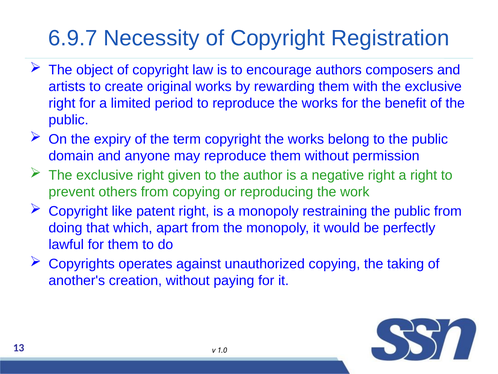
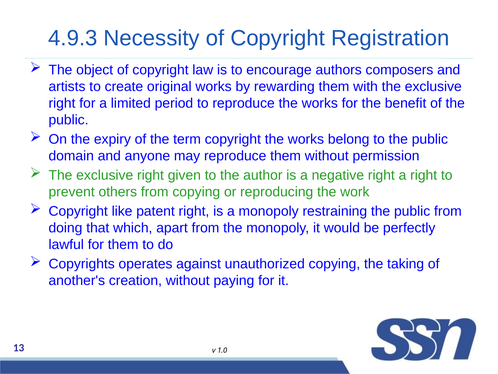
6.9.7: 6.9.7 -> 4.9.3
